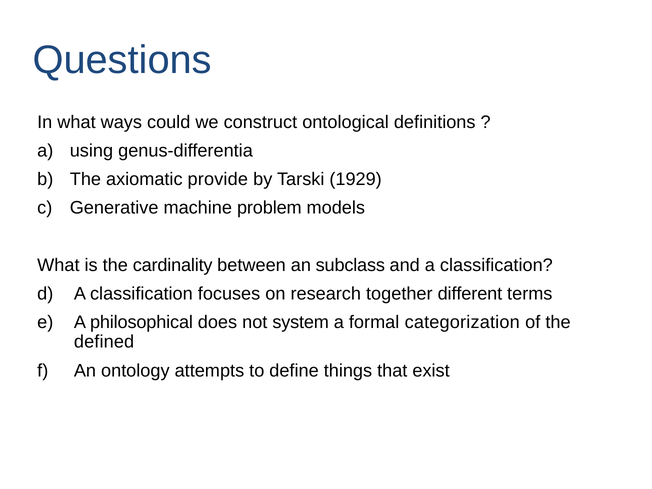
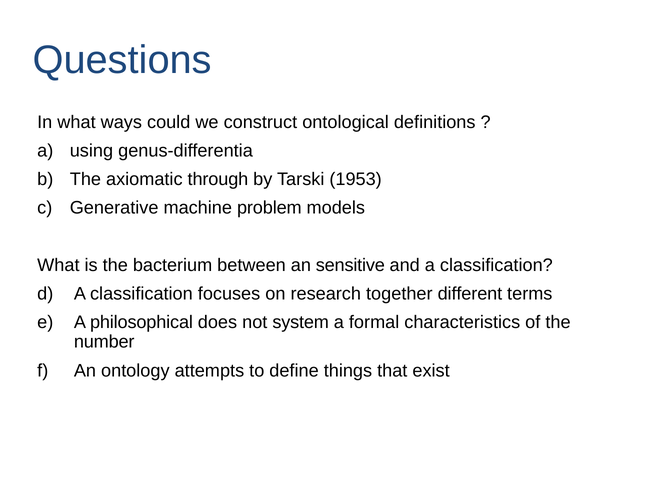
provide: provide -> through
1929: 1929 -> 1953
cardinality: cardinality -> bacterium
subclass: subclass -> sensitive
categorization: categorization -> characteristics
defined: defined -> number
